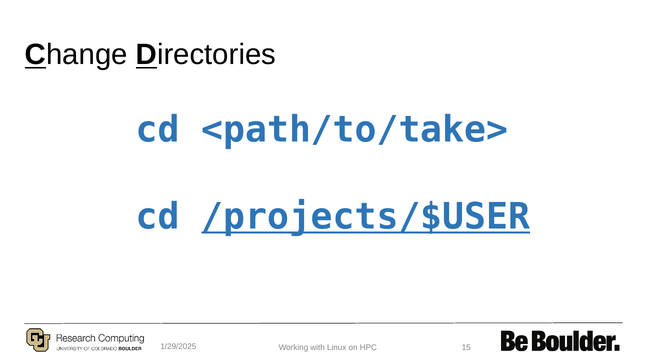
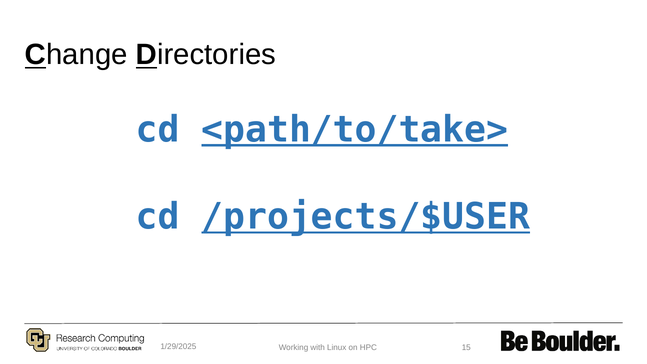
<path/to/take> underline: none -> present
